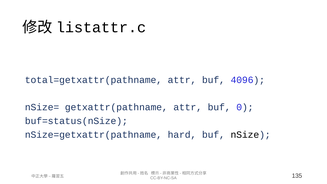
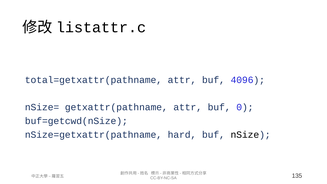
buf=status(nSize: buf=status(nSize -> buf=getcwd(nSize
